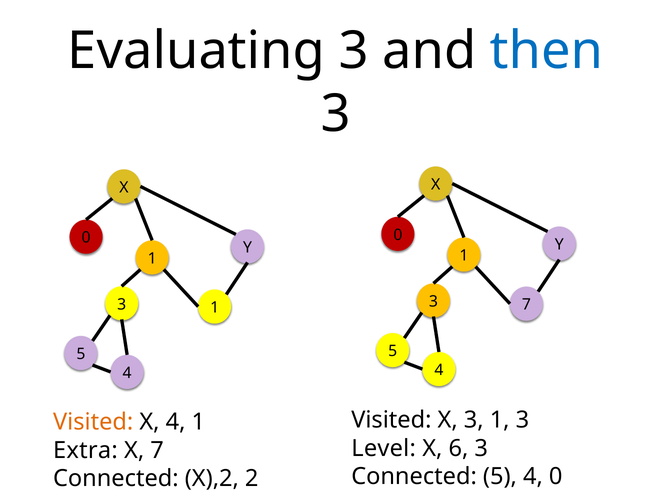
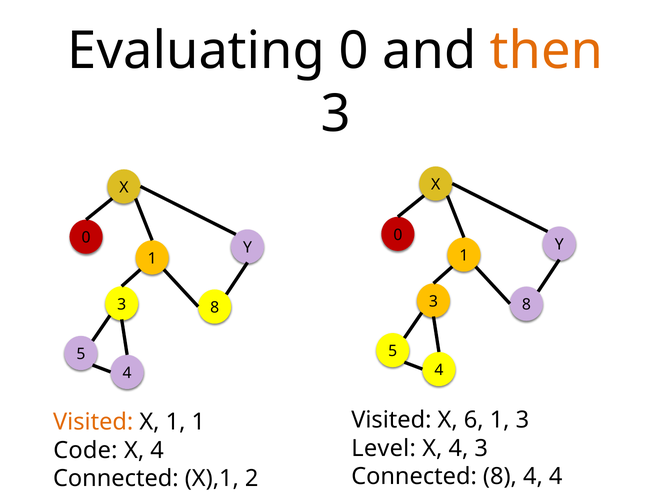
Evaluating 3: 3 -> 0
then colour: blue -> orange
7 at (526, 304): 7 -> 8
1 at (215, 307): 1 -> 8
X 3: 3 -> 6
X 4: 4 -> 1
6 at (458, 448): 6 -> 4
Extra: Extra -> Code
7 at (157, 450): 7 -> 4
Connected 5: 5 -> 8
4 0: 0 -> 4
X),2: X),2 -> X),1
